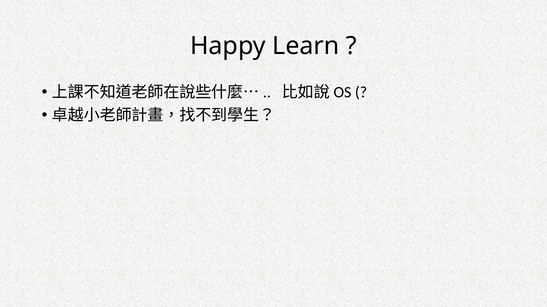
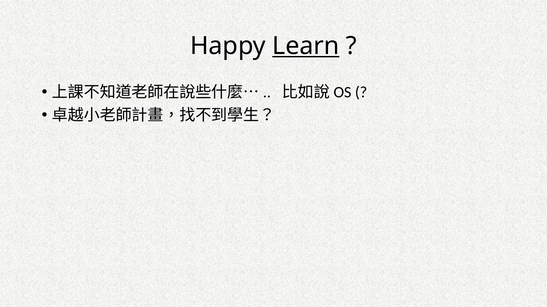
Learn underline: none -> present
